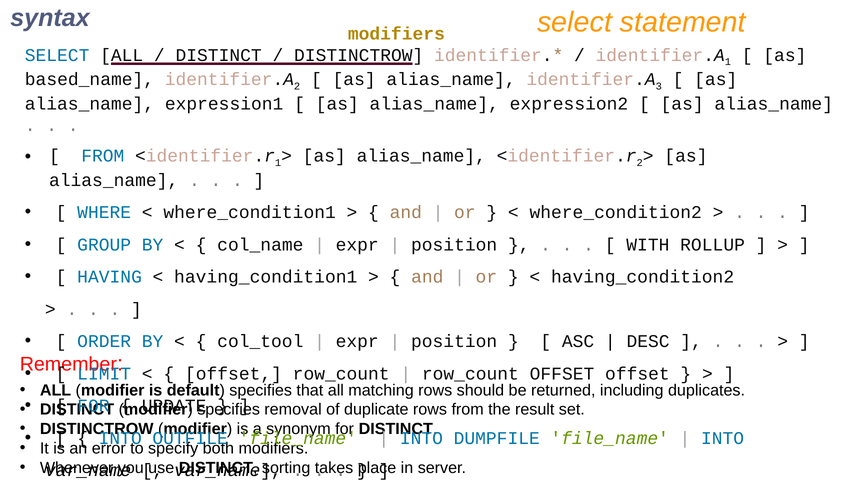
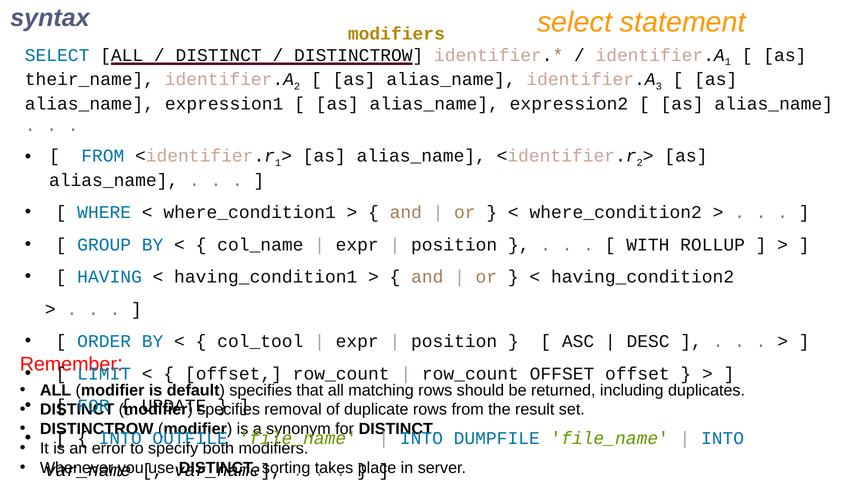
based_name: based_name -> their_name
